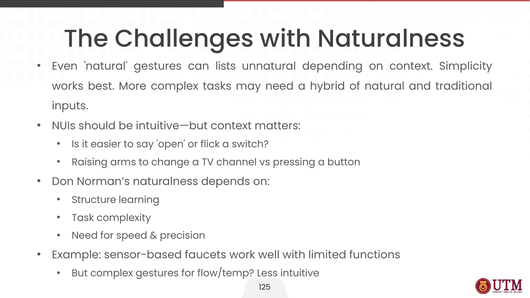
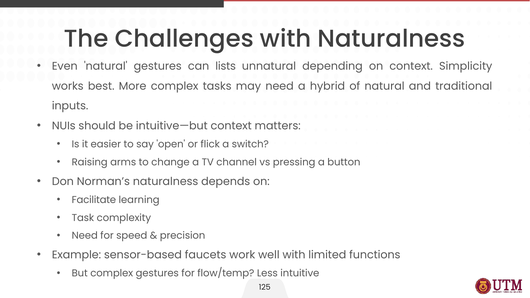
Structure: Structure -> Facilitate
